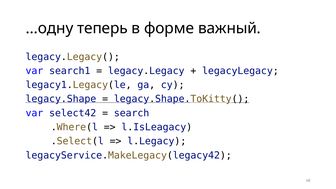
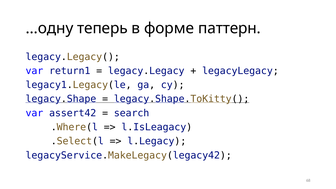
важный: важный -> паттерн
search1: search1 -> return1
select42: select42 -> assert42
